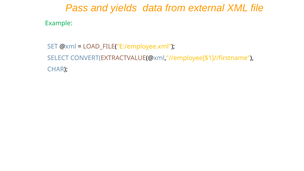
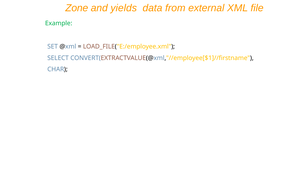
Pass: Pass -> Zone
